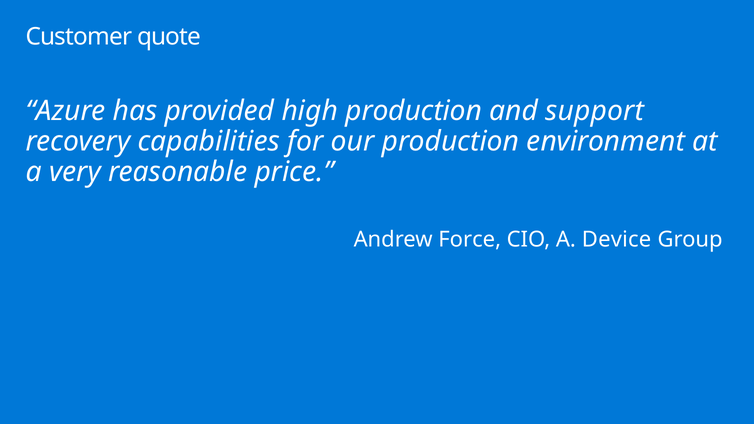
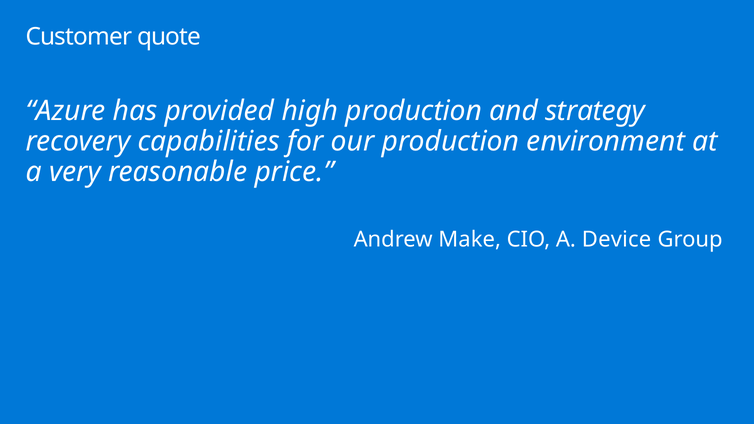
support: support -> strategy
Force: Force -> Make
